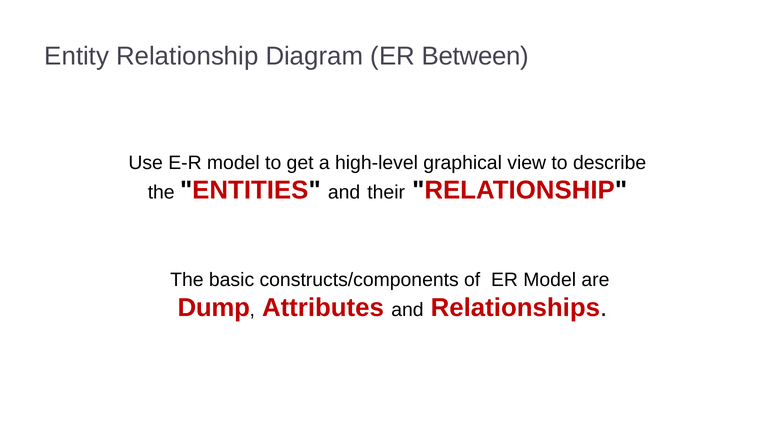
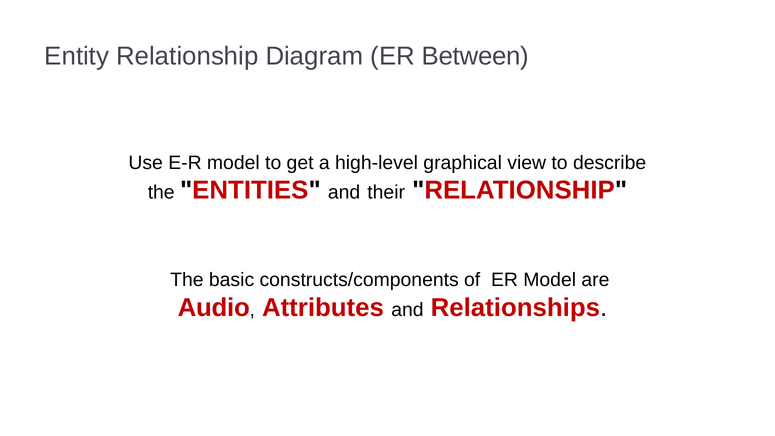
Dump: Dump -> Audio
